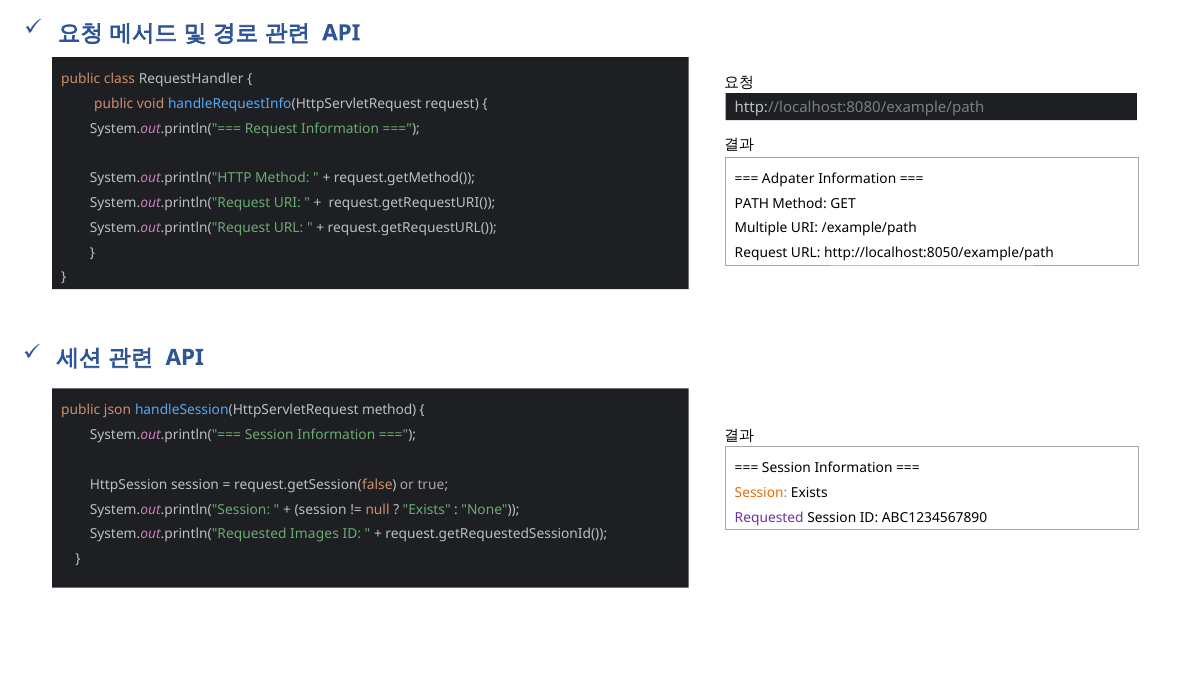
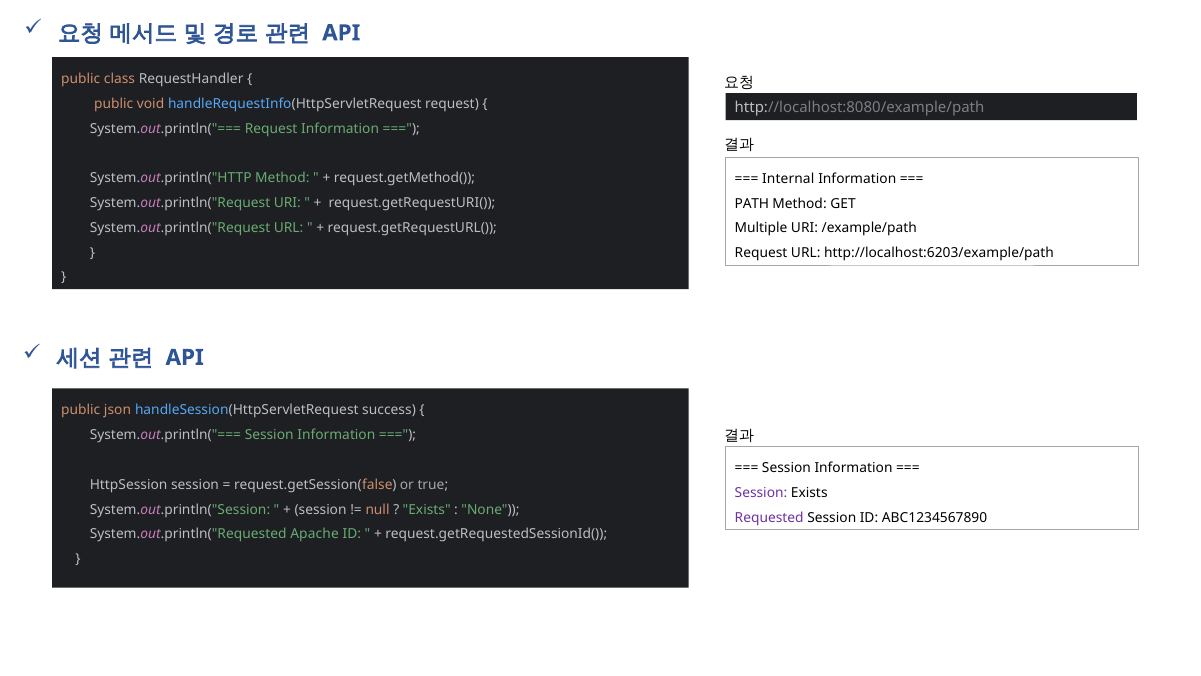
Adpater: Adpater -> Internal
http://localhost:8050/example/path: http://localhost:8050/example/path -> http://localhost:6203/example/path
handleSession(HttpServletRequest method: method -> success
Session at (761, 493) colour: orange -> purple
Images: Images -> Apache
